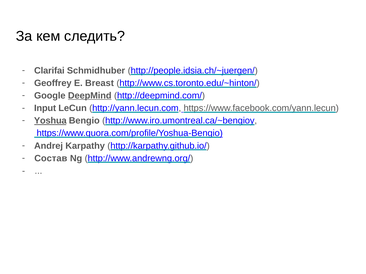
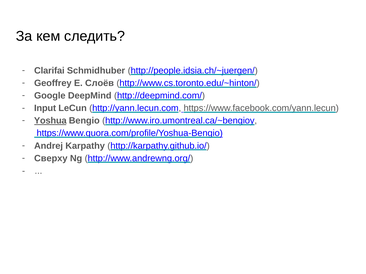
Breast: Breast -> Слоёв
DeepMind underline: present -> none
Состав: Состав -> Сверху
